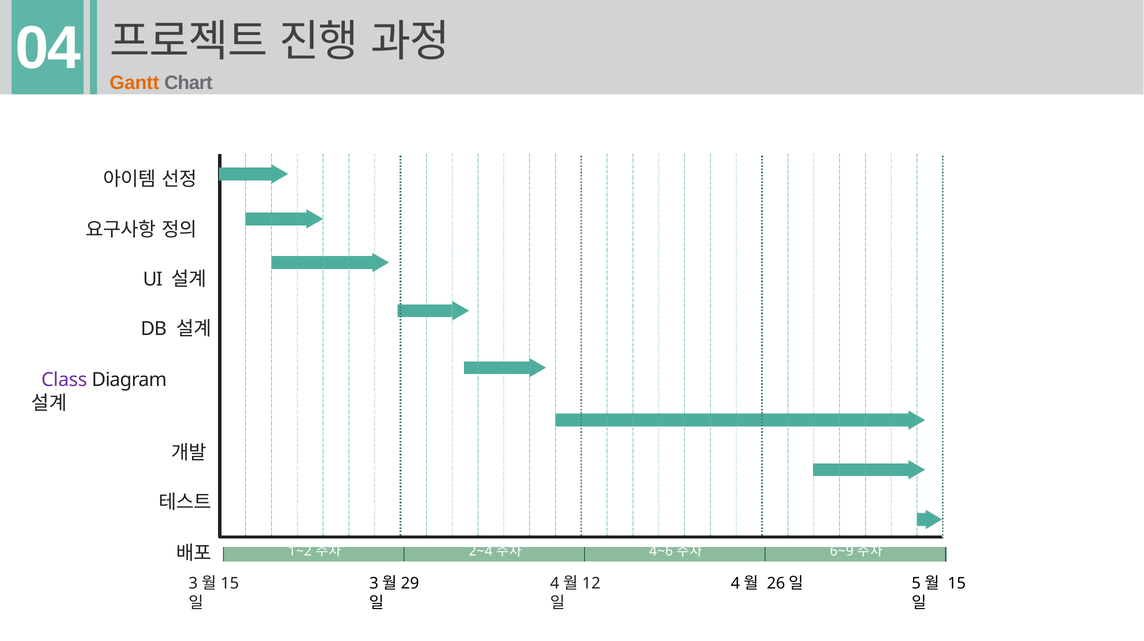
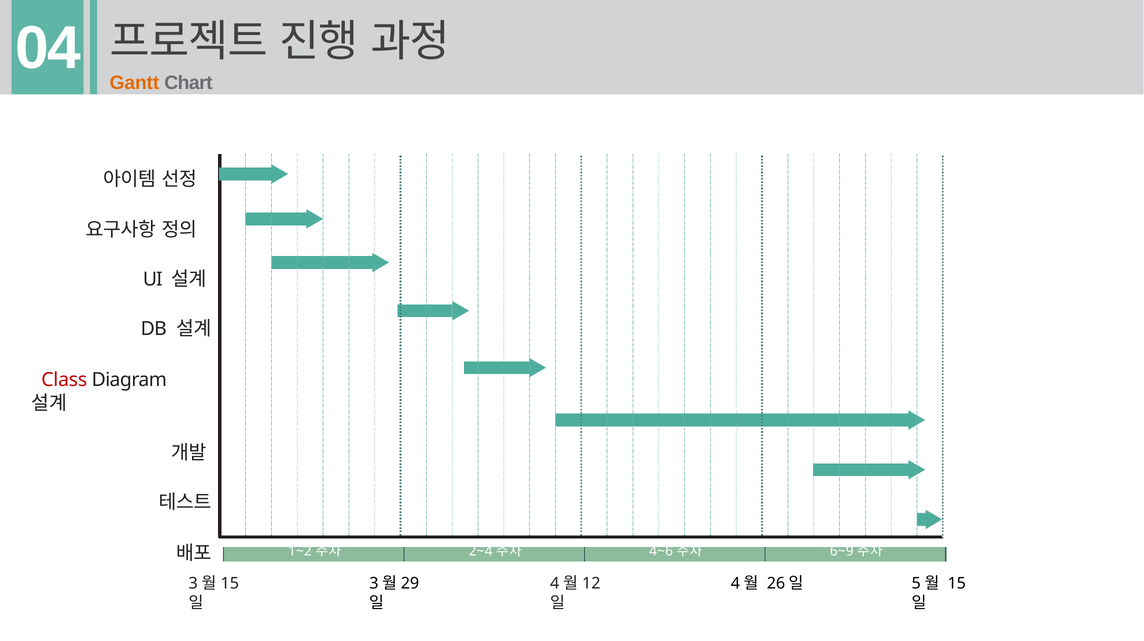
Class colour: purple -> red
